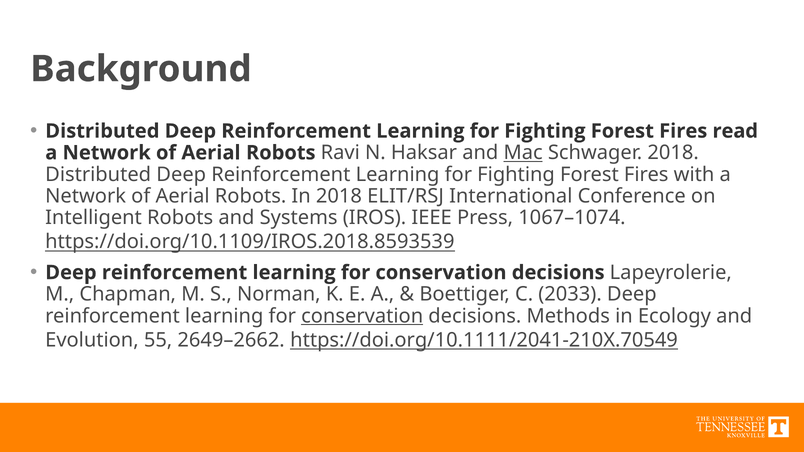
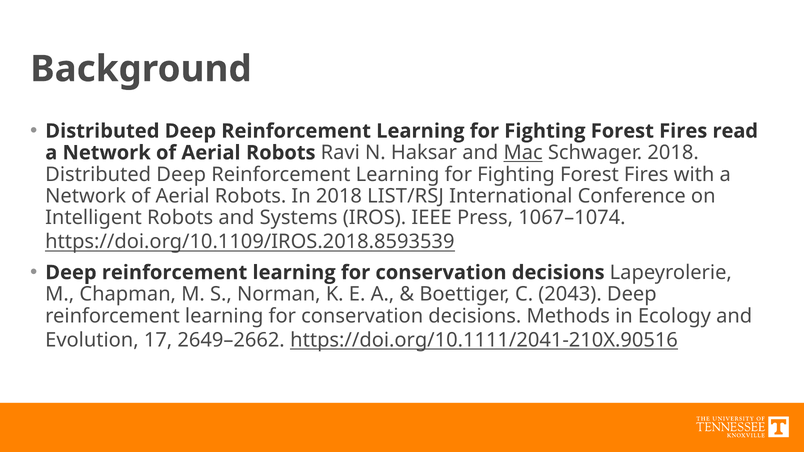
ELIT/RSJ: ELIT/RSJ -> LIST/RSJ
2033: 2033 -> 2043
conservation at (362, 316) underline: present -> none
55: 55 -> 17
https://doi.org/10.1111/2041-210X.70549: https://doi.org/10.1111/2041-210X.70549 -> https://doi.org/10.1111/2041-210X.90516
